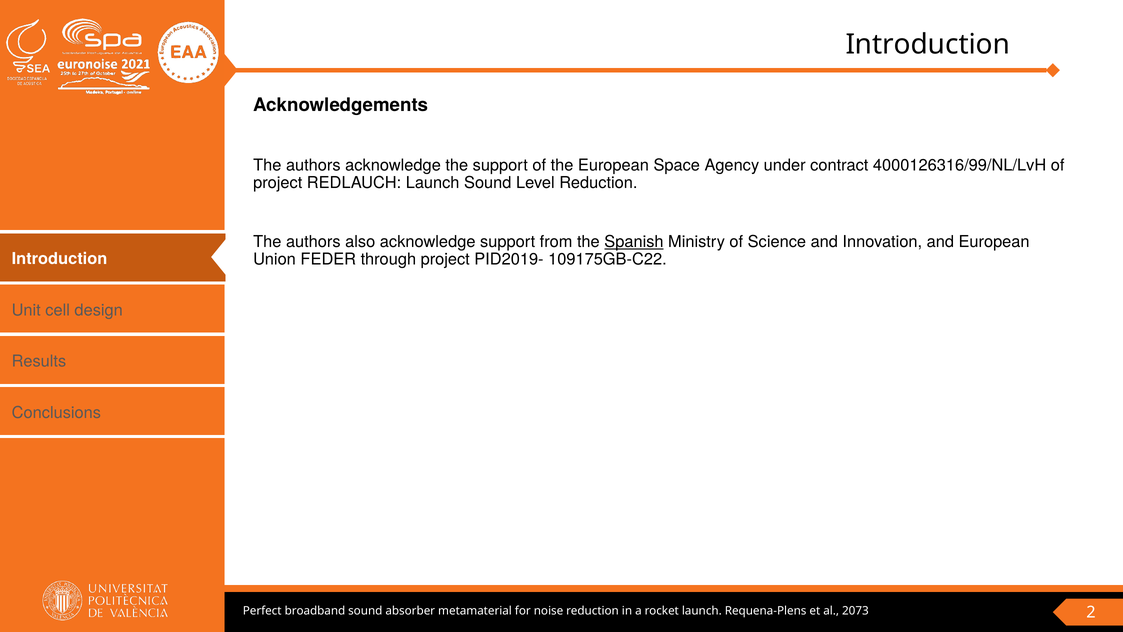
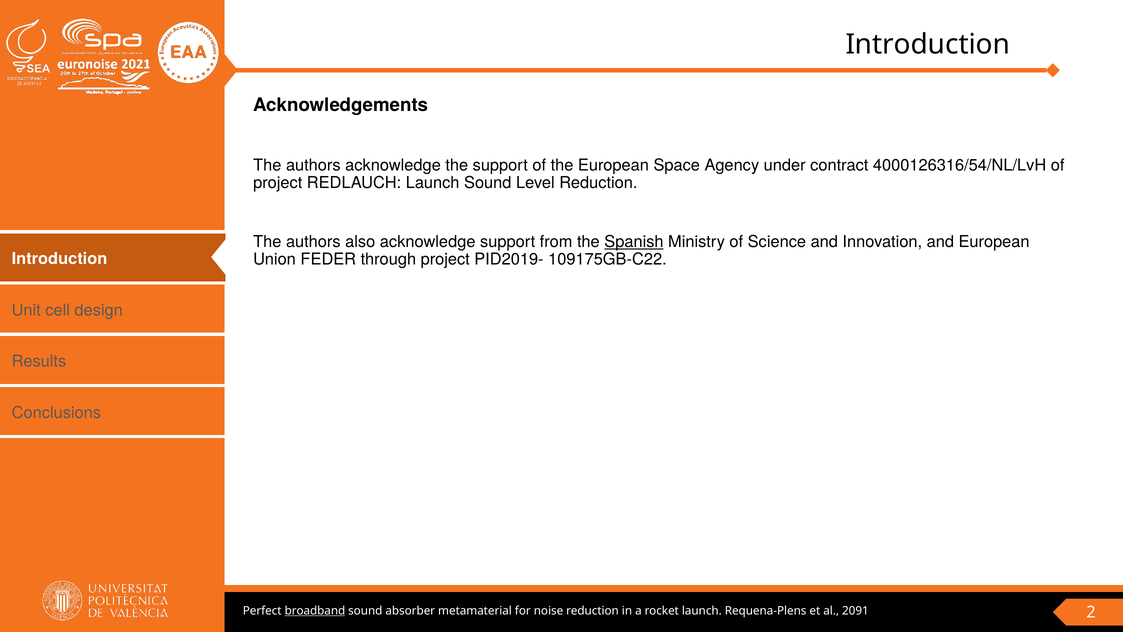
4000126316/99/NL/LvH: 4000126316/99/NL/LvH -> 4000126316/54/NL/LvH
broadband underline: none -> present
2073: 2073 -> 2091
